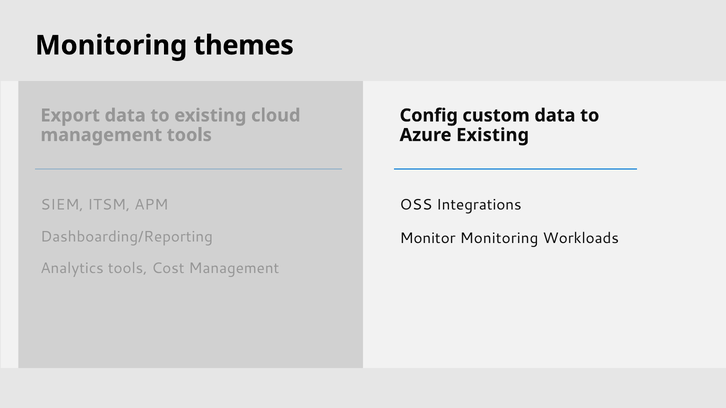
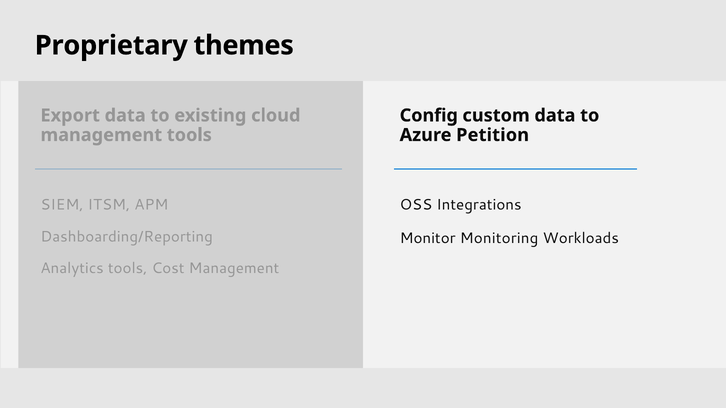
Monitoring at (111, 45): Monitoring -> Proprietary
Azure Existing: Existing -> Petition
